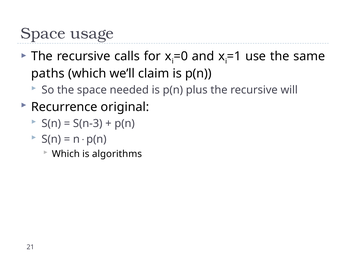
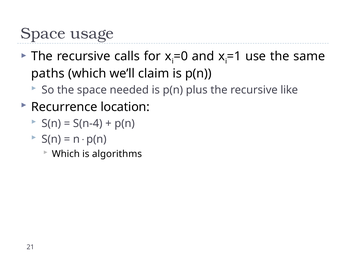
will: will -> like
original: original -> location
S(n-3: S(n-3 -> S(n-4
